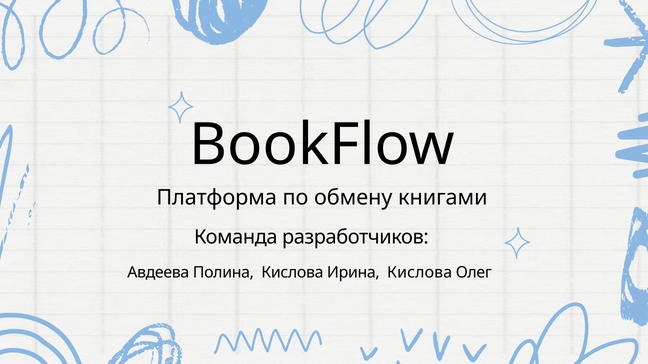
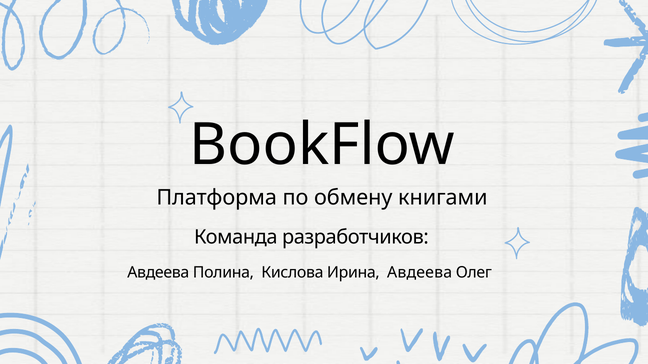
Ирина Кислова: Кислова -> Авдеева
